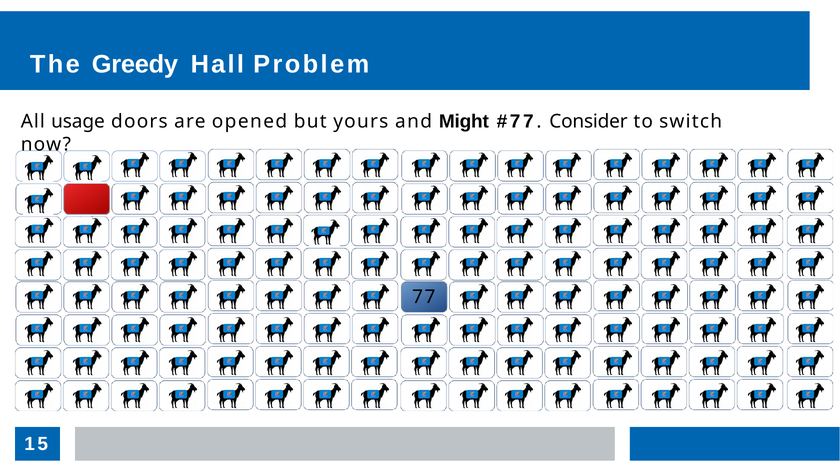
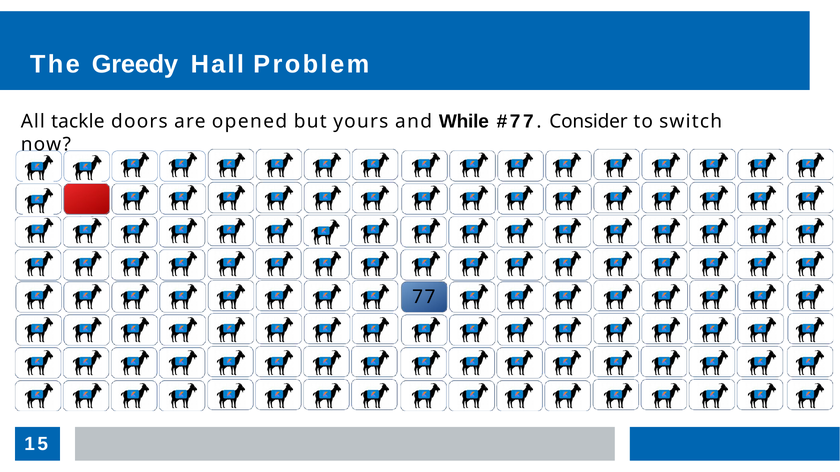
usage: usage -> tackle
Might: Might -> While
